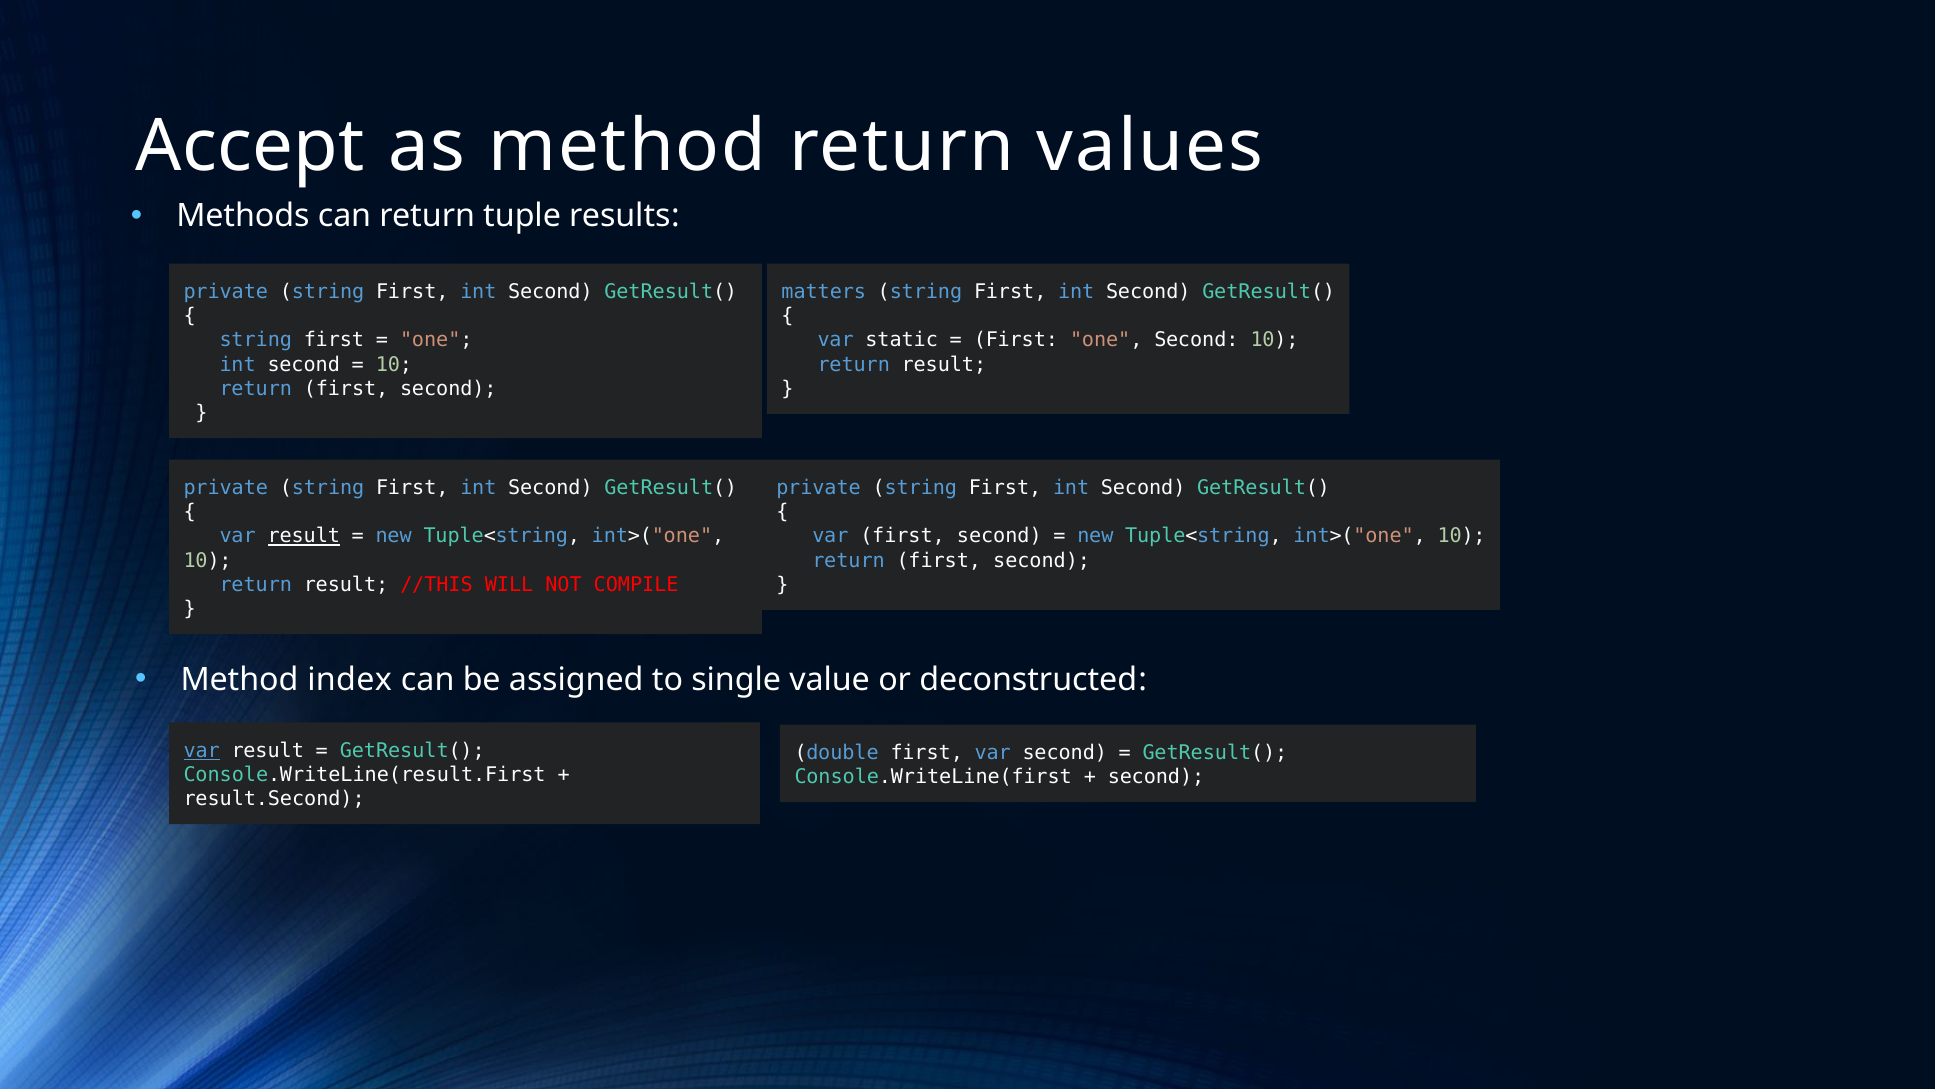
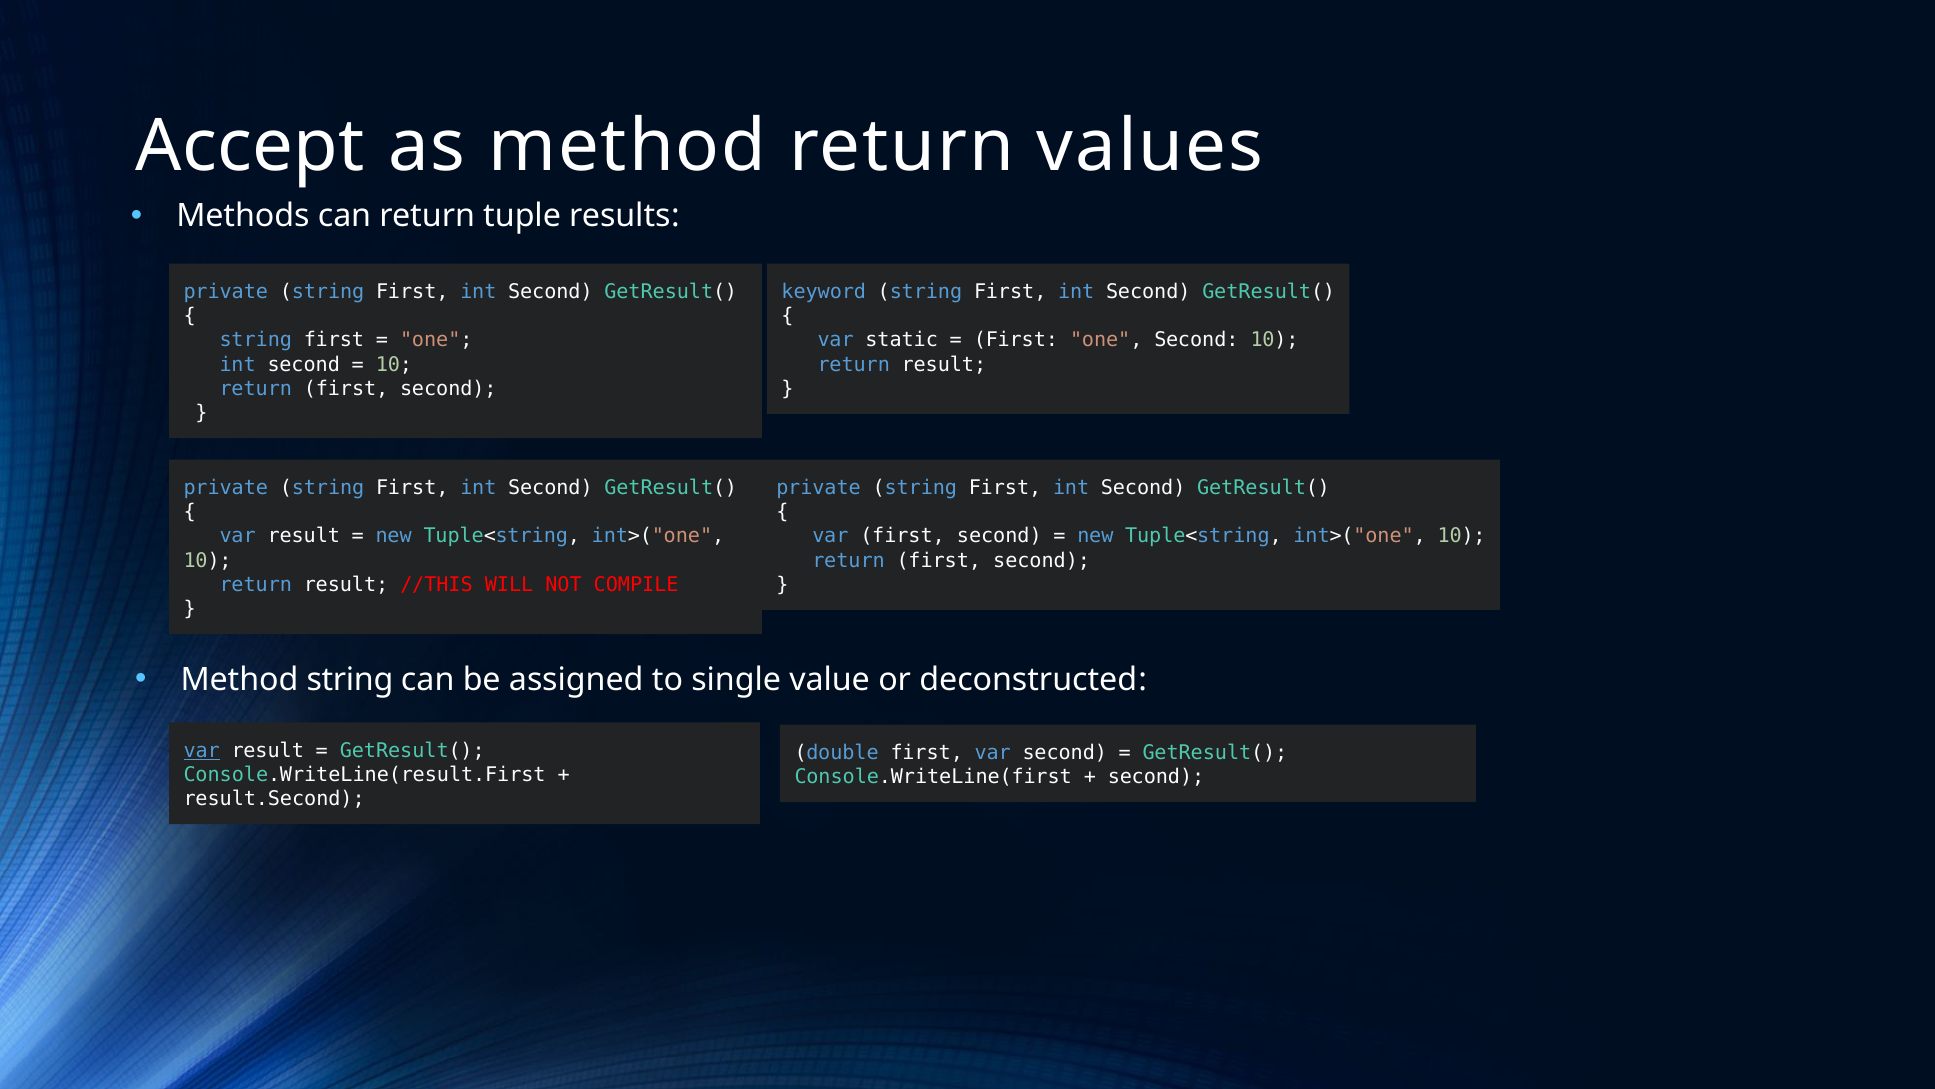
matters: matters -> keyword
result at (304, 536) underline: present -> none
Method index: index -> string
